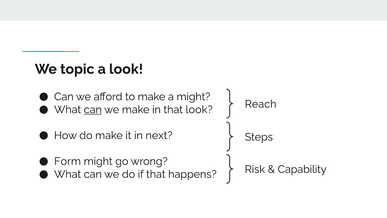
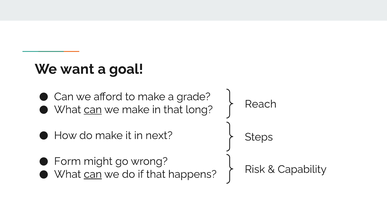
topic: topic -> want
a look: look -> goal
a might: might -> grade
that look: look -> long
can at (93, 174) underline: none -> present
